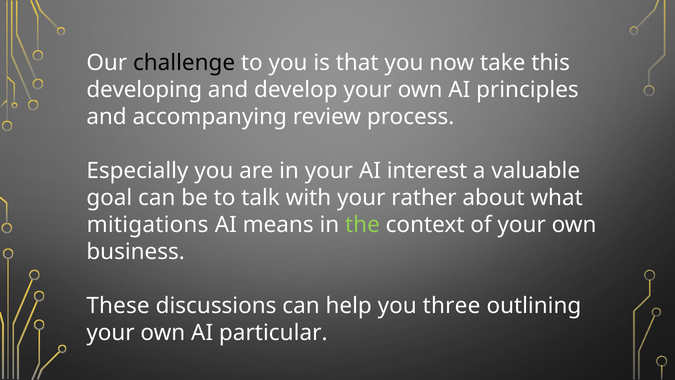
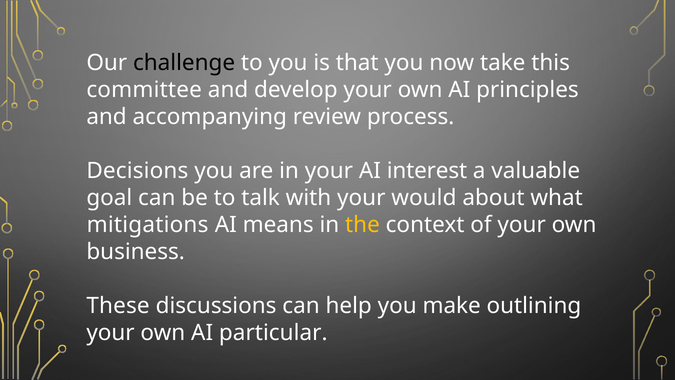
developing: developing -> committee
Especially: Especially -> Decisions
rather: rather -> would
the colour: light green -> yellow
three: three -> make
